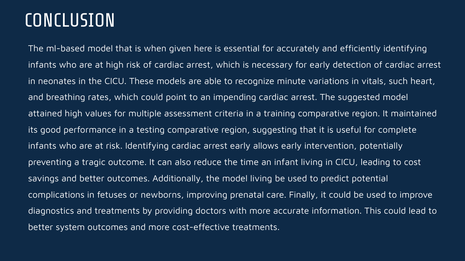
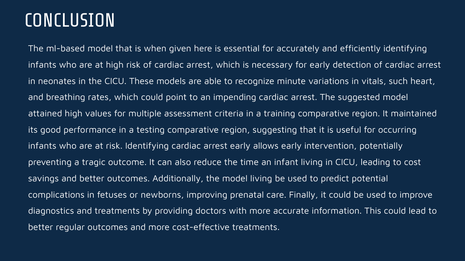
complete: complete -> occurring
system: system -> regular
